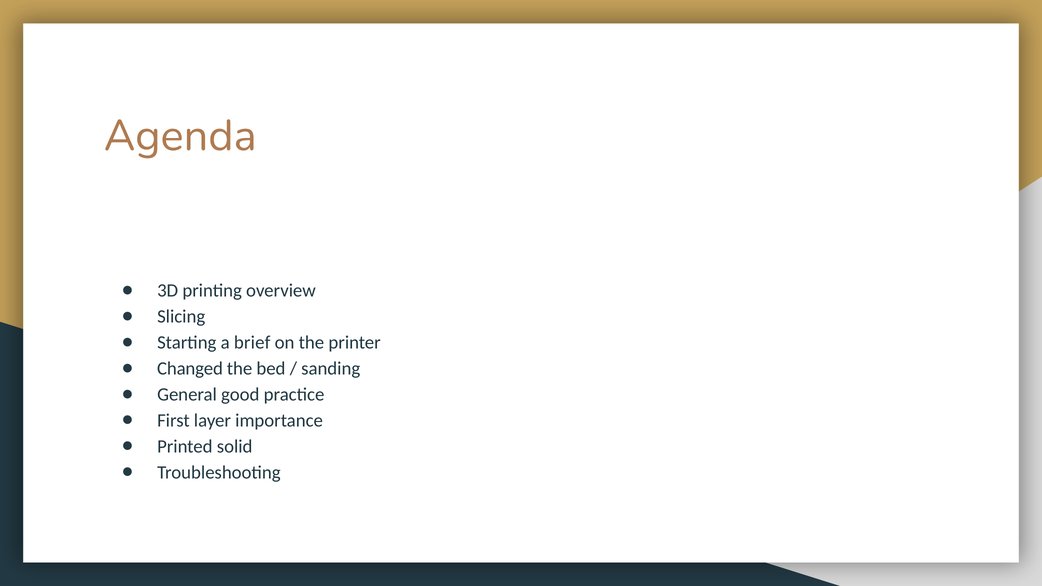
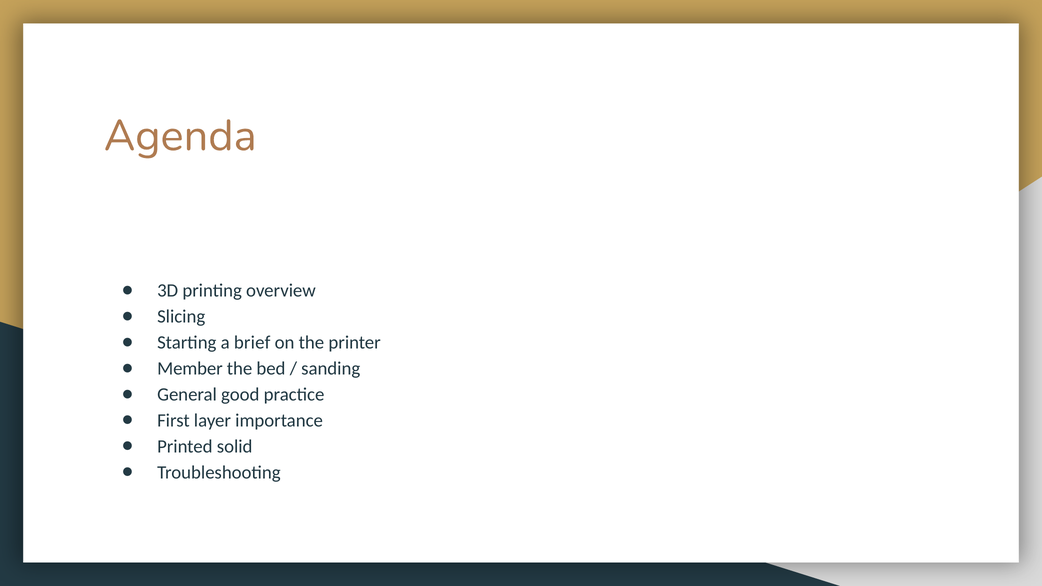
Changed: Changed -> Member
